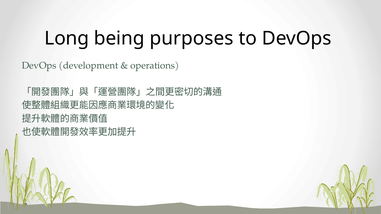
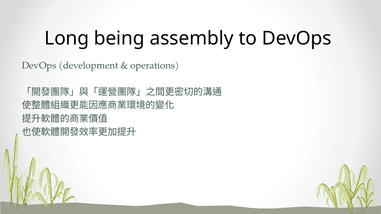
purposes: purposes -> assembly
